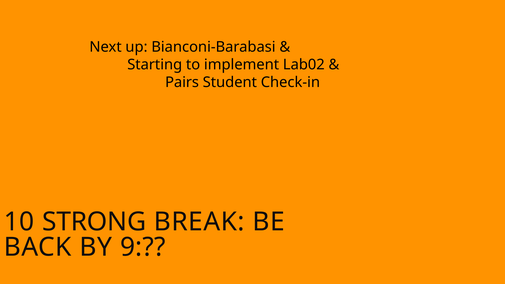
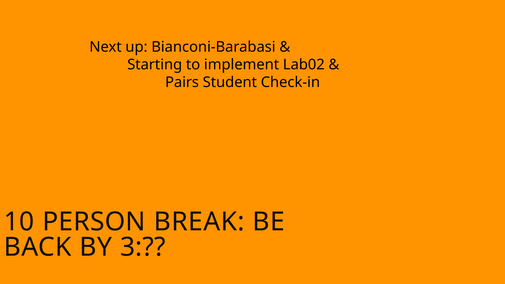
STRONG: STRONG -> PERSON
9: 9 -> 3
